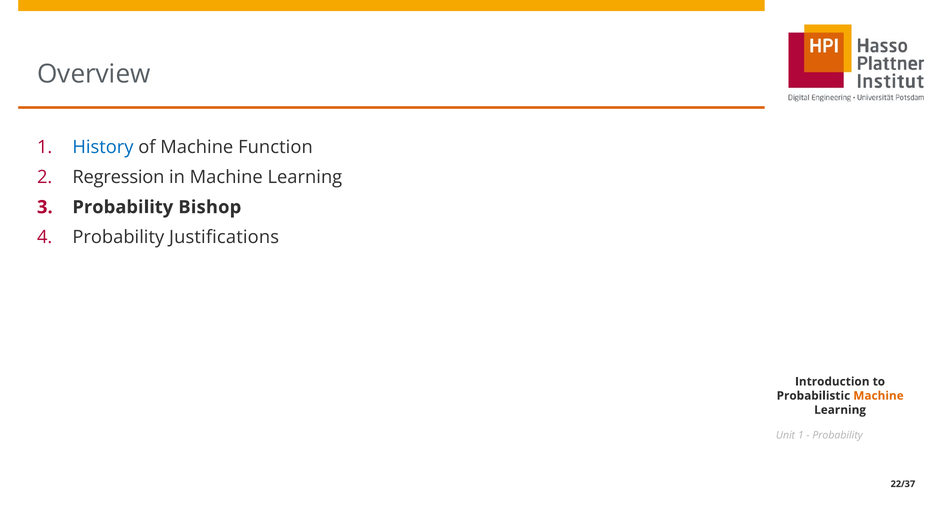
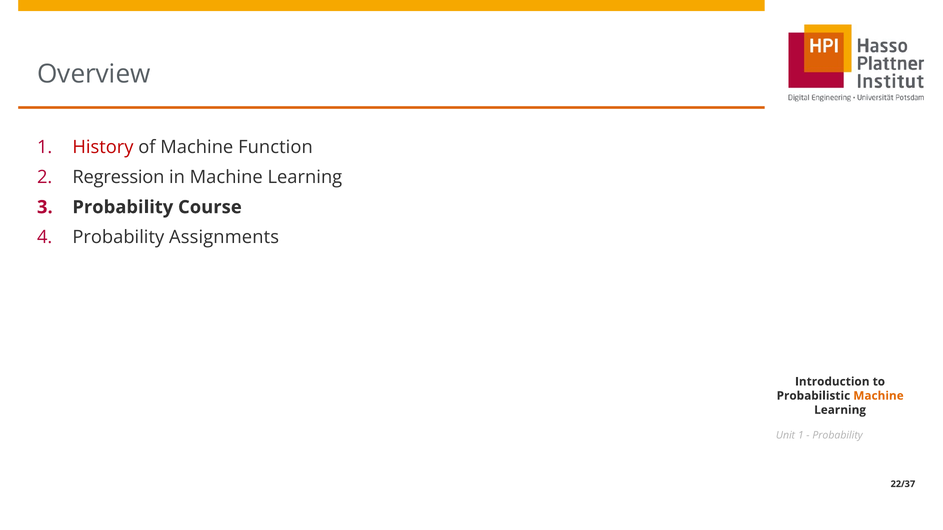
History colour: blue -> red
Bishop: Bishop -> Course
Justifications: Justifications -> Assignments
